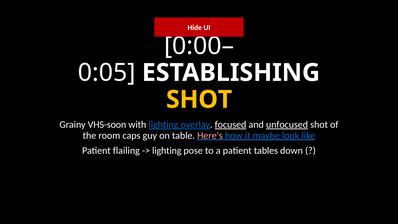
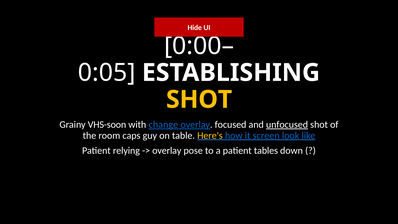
with lighting: lighting -> change
focused underline: present -> none
Here's colour: pink -> yellow
maybe: maybe -> screen
flailing: flailing -> relying
lighting at (167, 150): lighting -> overlay
